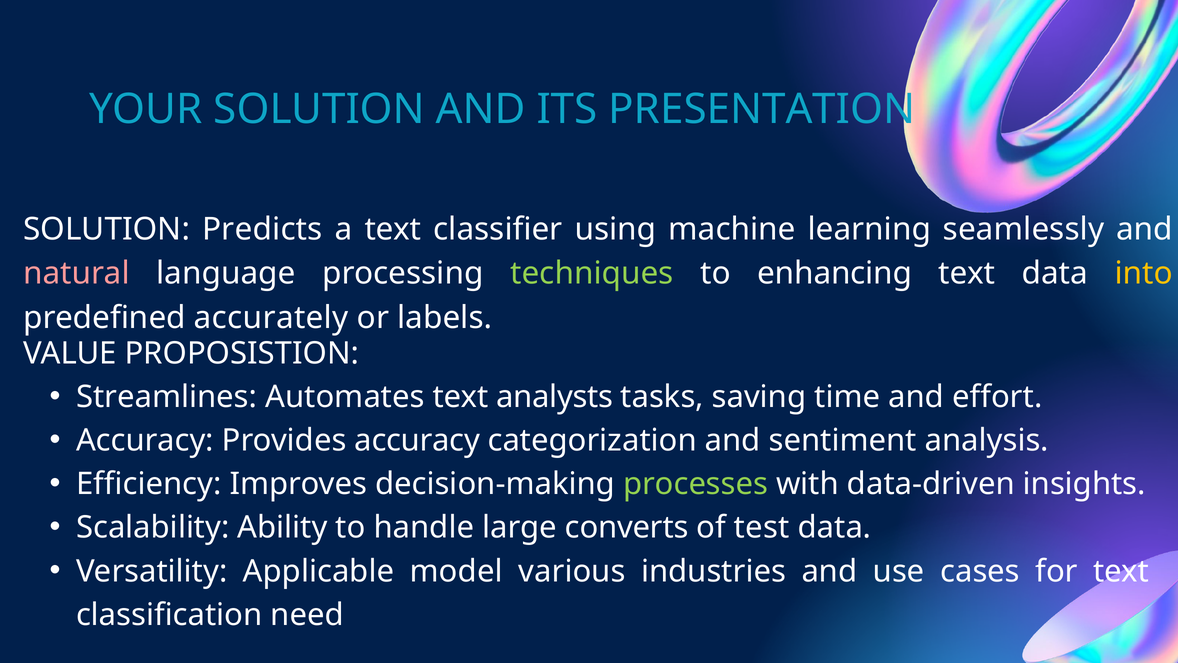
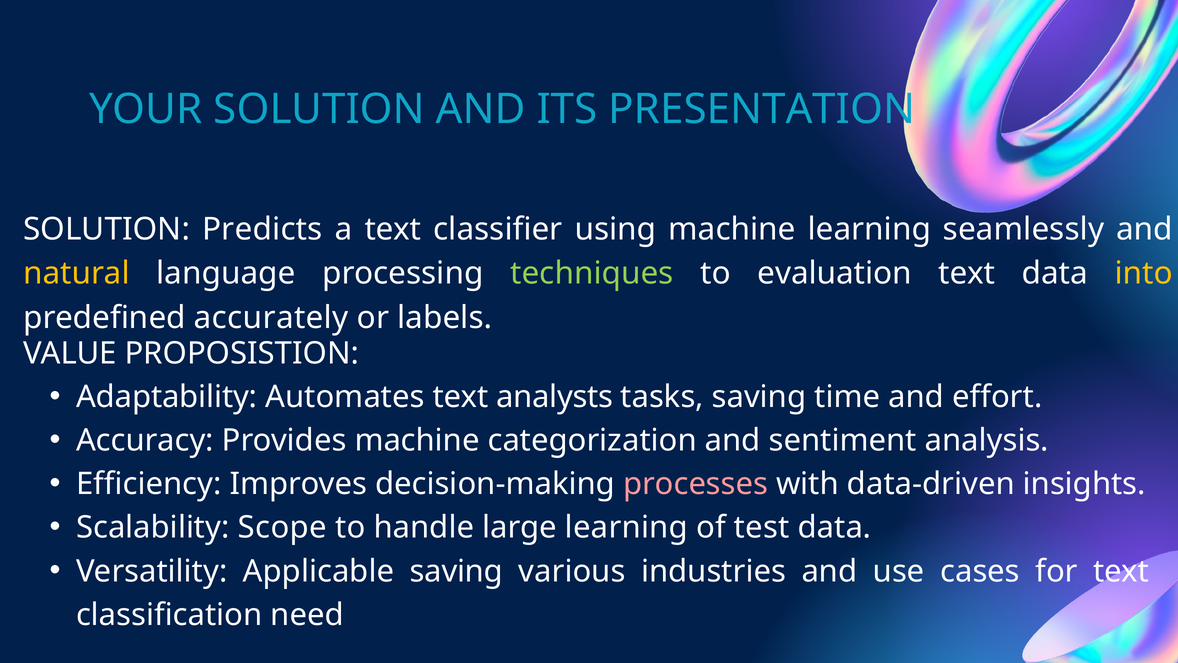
natural colour: pink -> yellow
enhancing: enhancing -> evaluation
Streamlines: Streamlines -> Adaptability
Provides accuracy: accuracy -> machine
processes colour: light green -> pink
Ability: Ability -> Scope
large converts: converts -> learning
Applicable model: model -> saving
